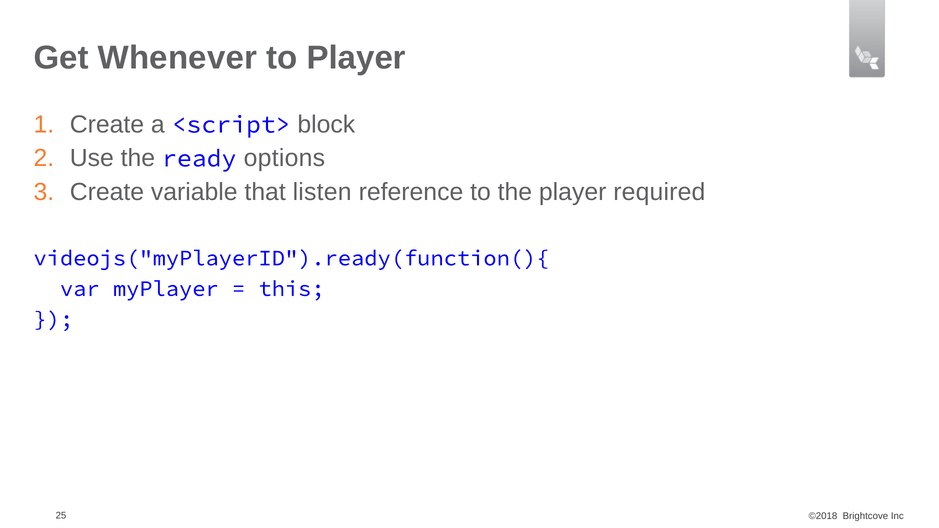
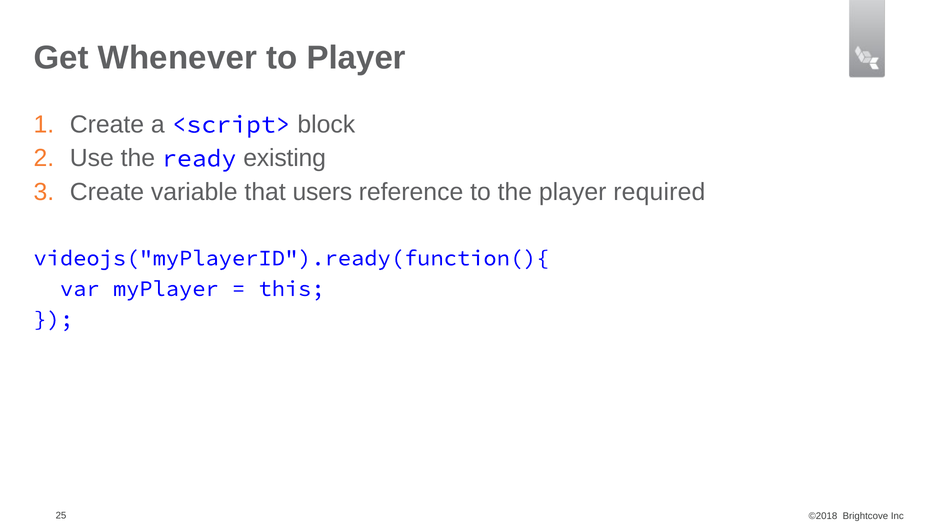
options: options -> existing
listen: listen -> users
